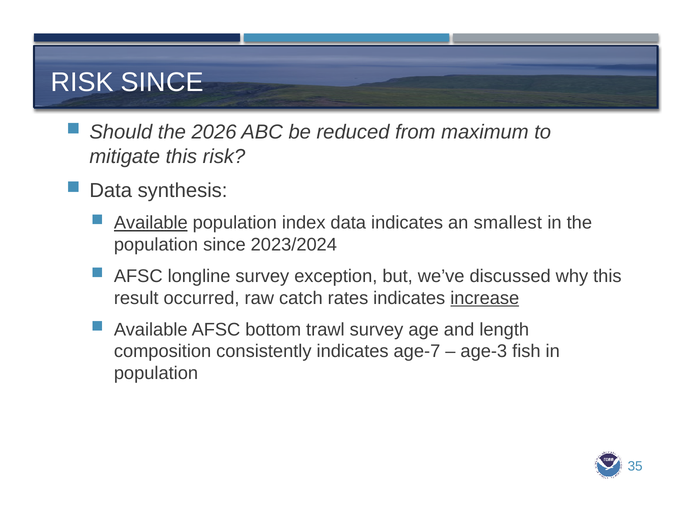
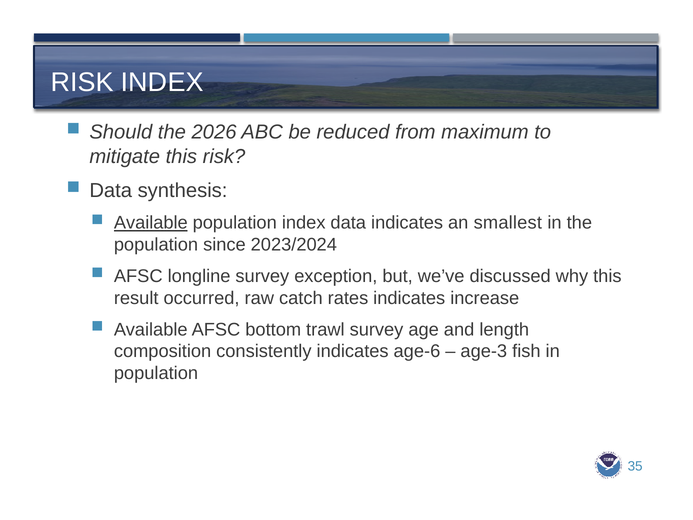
RISK SINCE: SINCE -> INDEX
increase underline: present -> none
age-7: age-7 -> age-6
